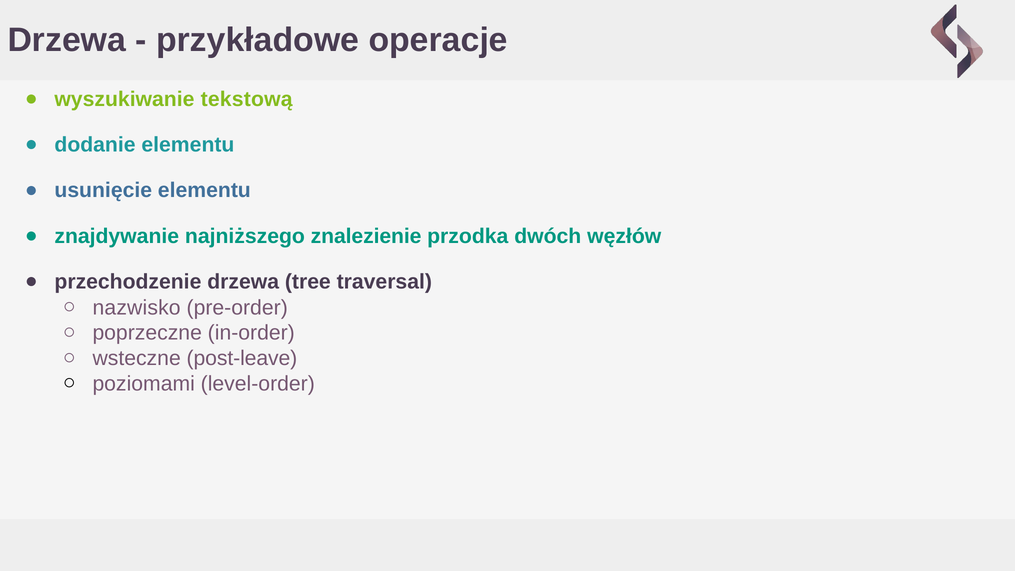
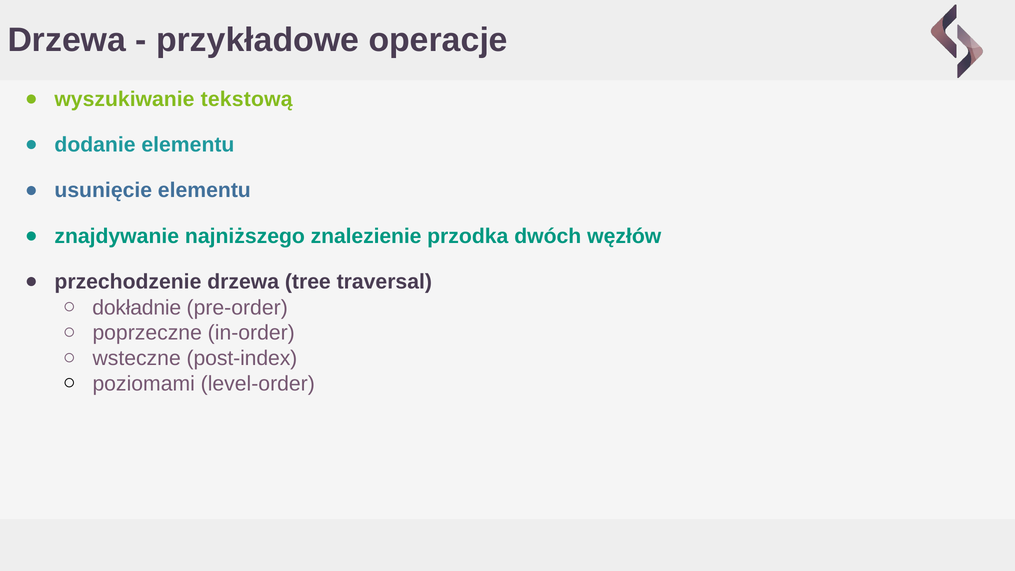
nazwisko: nazwisko -> dokładnie
post-leave: post-leave -> post-index
